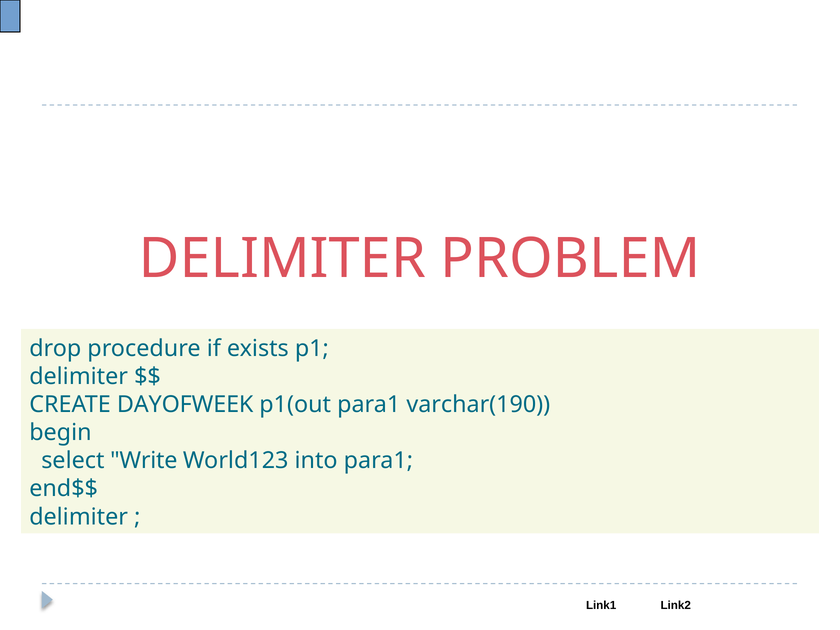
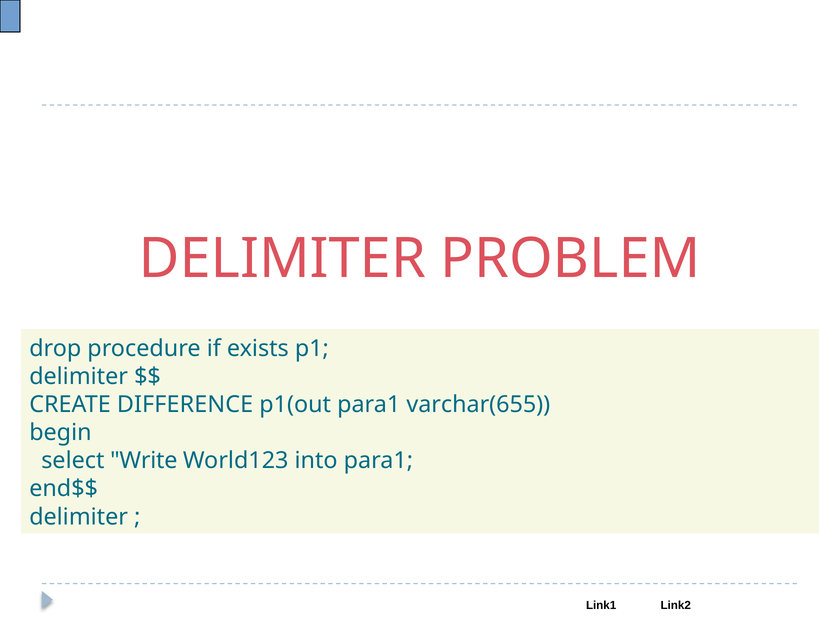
DAYOFWEEK: DAYOFWEEK -> DIFFERENCE
varchar(190: varchar(190 -> varchar(655
